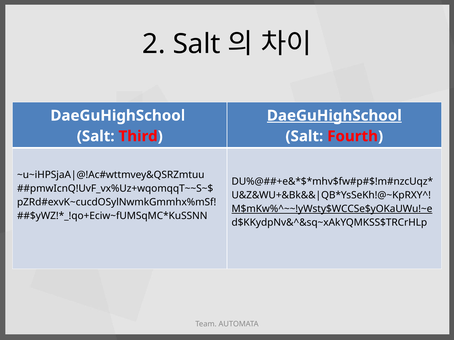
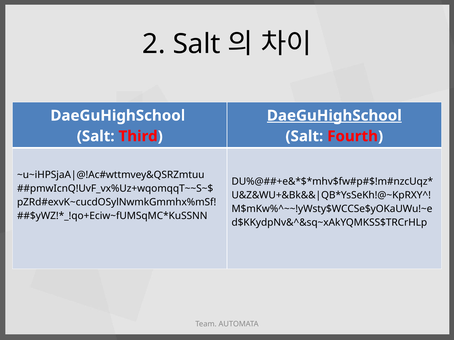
M$mKw%^~~!yWsty$WCCSe$yOKaUWu!~e underline: present -> none
